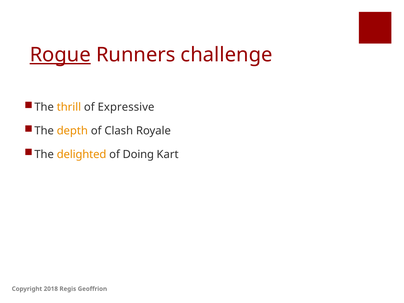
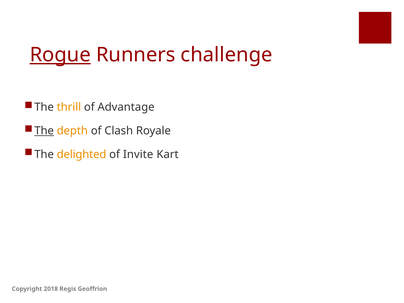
Expressive: Expressive -> Advantage
The at (44, 131) underline: none -> present
Doing: Doing -> Invite
